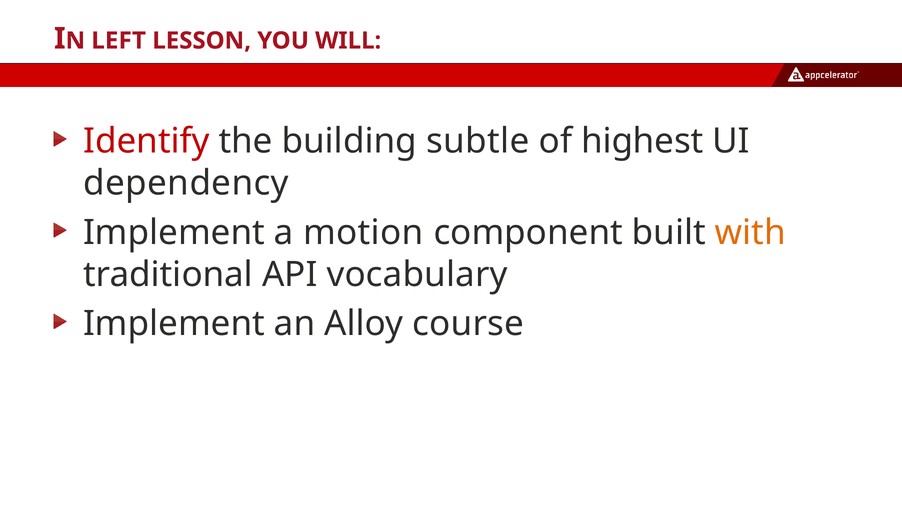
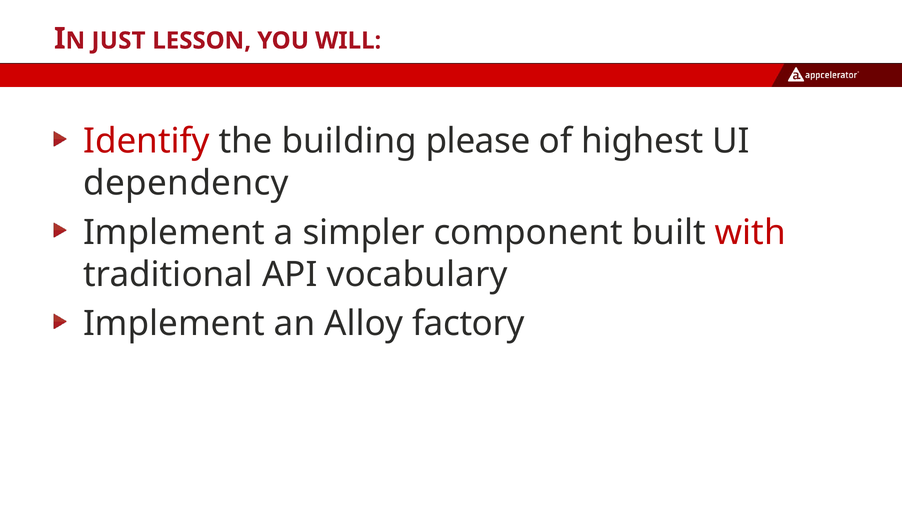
LEFT: LEFT -> JUST
subtle: subtle -> please
motion: motion -> simpler
with colour: orange -> red
course: course -> factory
